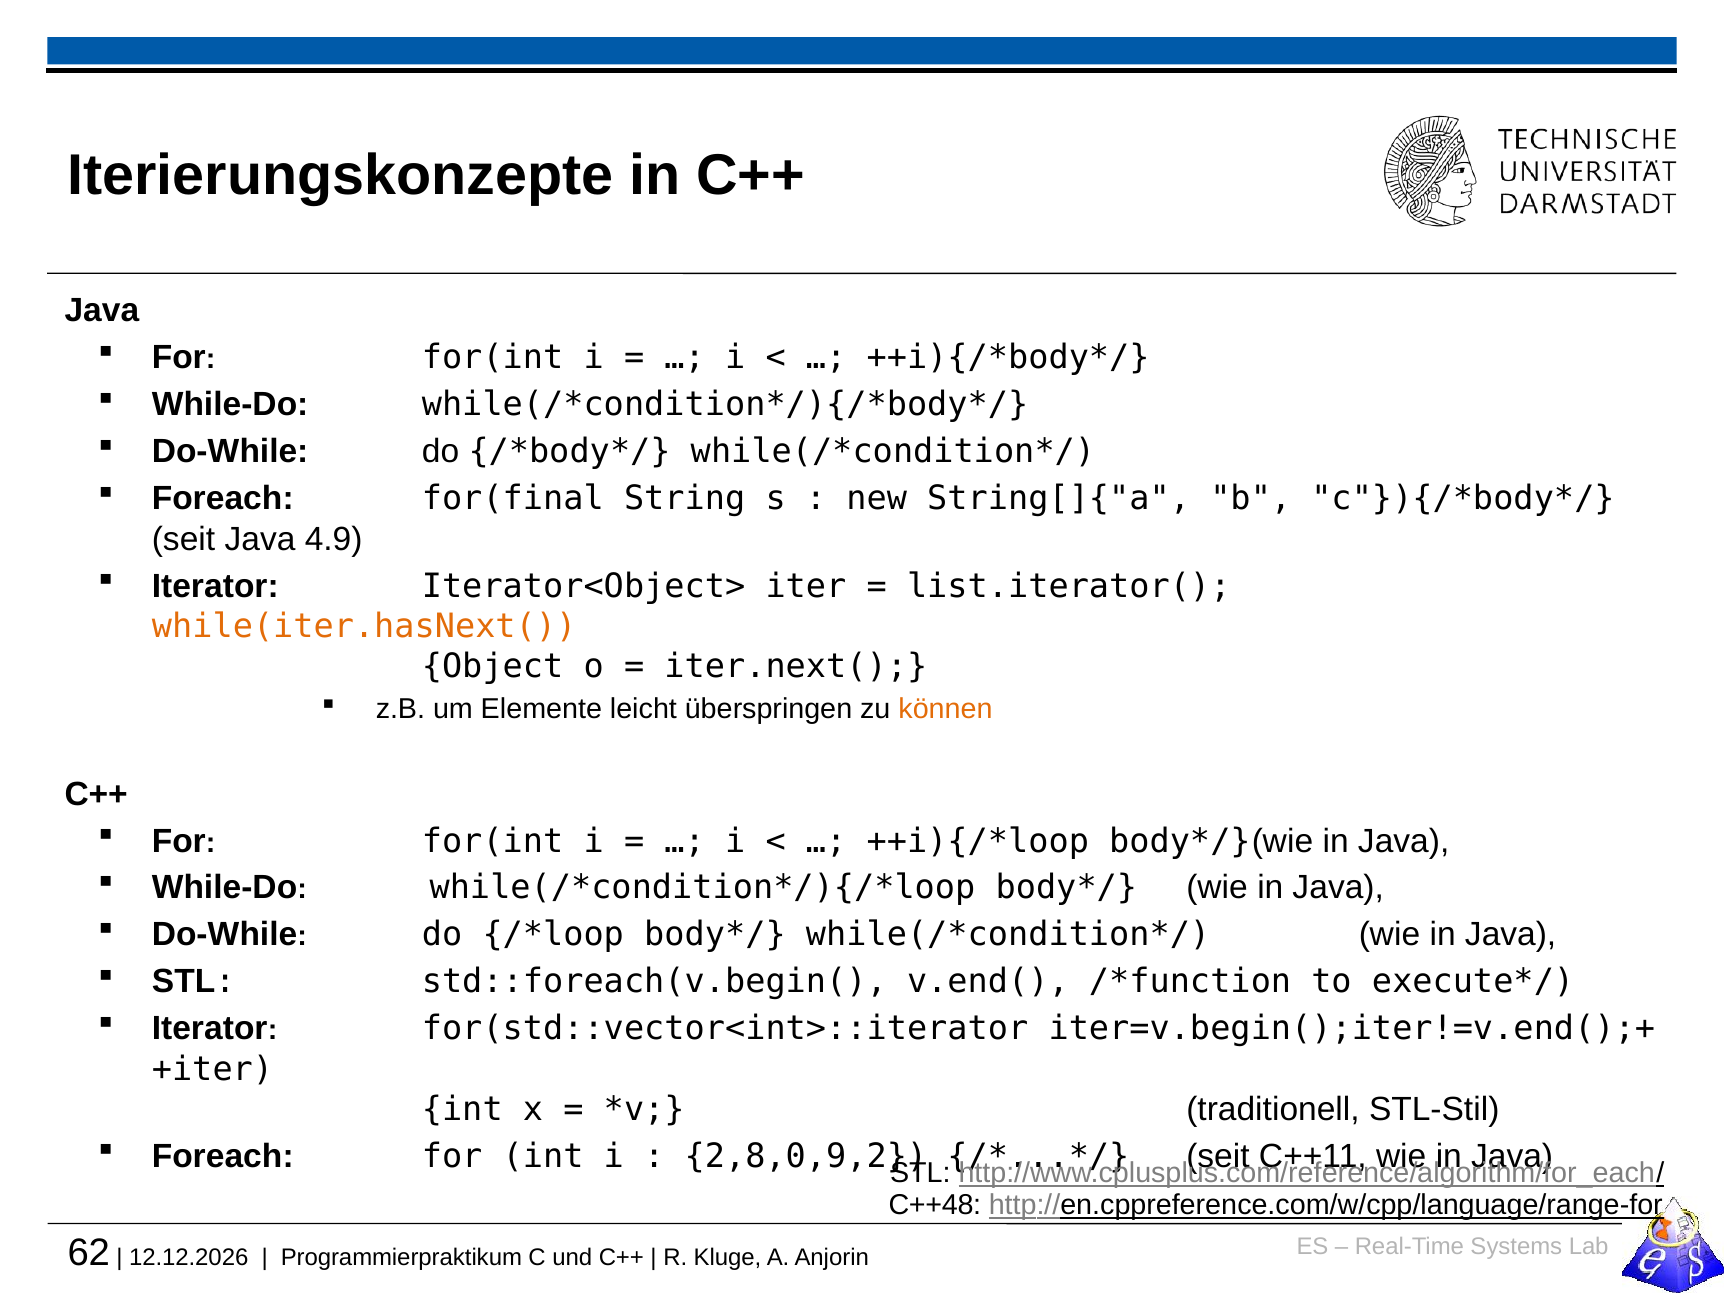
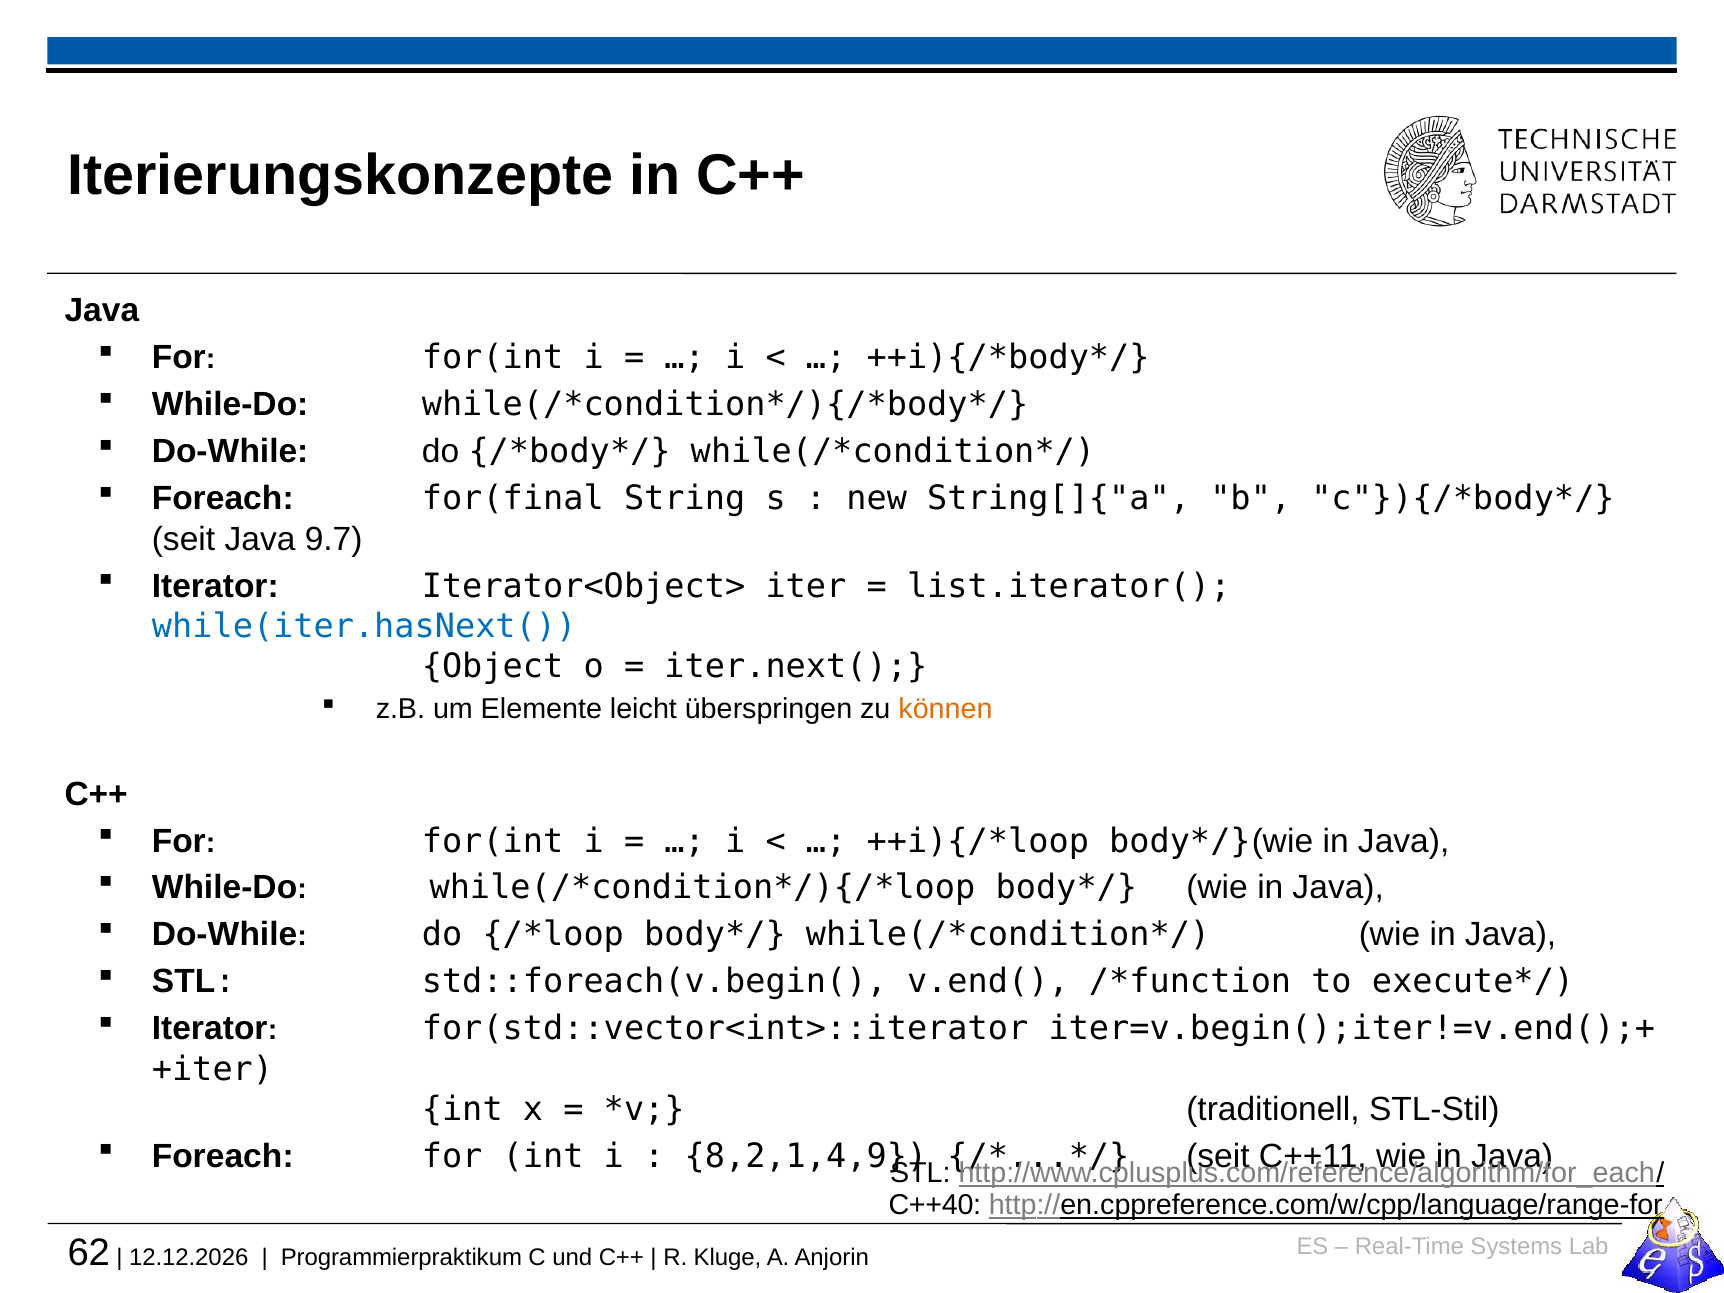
4.9: 4.9 -> 9.7
while(iter.hasNext( colour: orange -> blue
2,8,0,9,2: 2,8,0,9,2 -> 8,2,1,4,9
C++48: C++48 -> C++40
